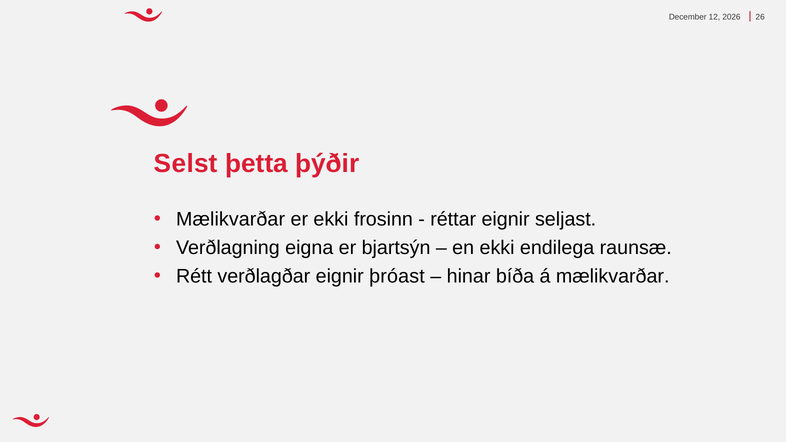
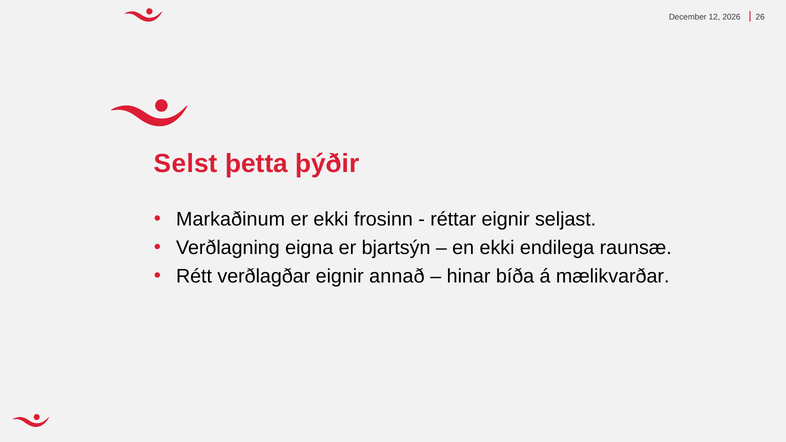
Mælikvarðar at (231, 219): Mælikvarðar -> Markaðinum
þróast: þróast -> annað
